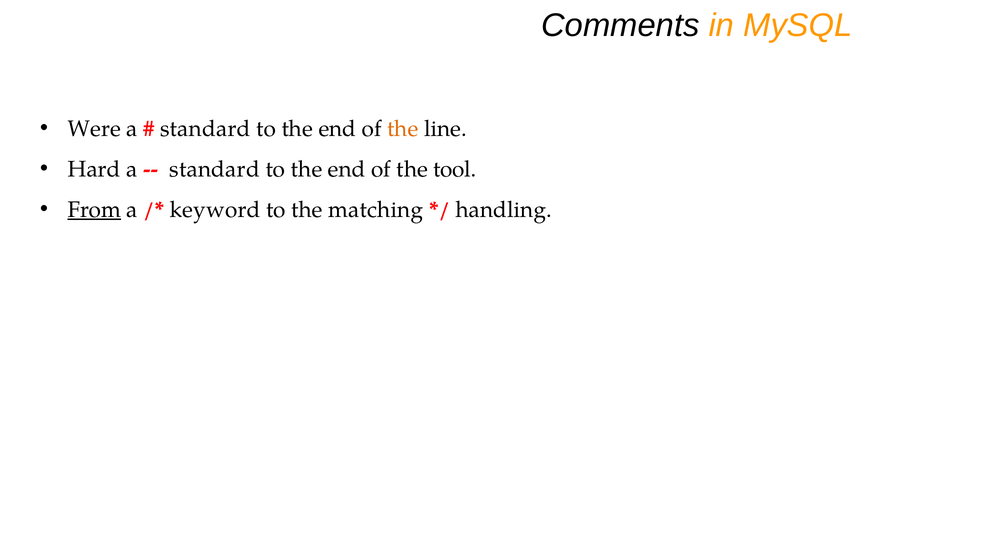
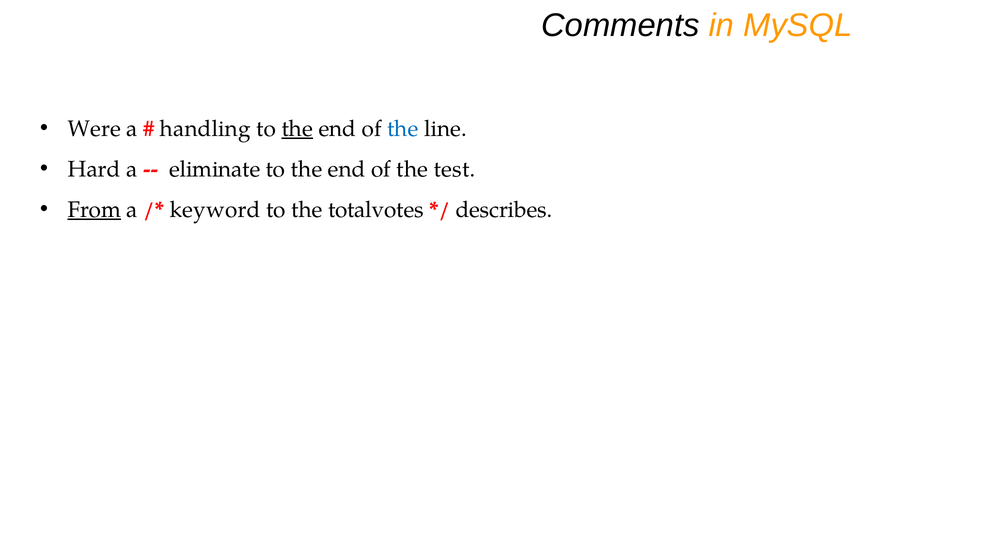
standard at (205, 129): standard -> handling
the at (297, 129) underline: none -> present
the at (403, 129) colour: orange -> blue
standard at (215, 169): standard -> eliminate
tool: tool -> test
matching: matching -> totalvotes
handling: handling -> describes
